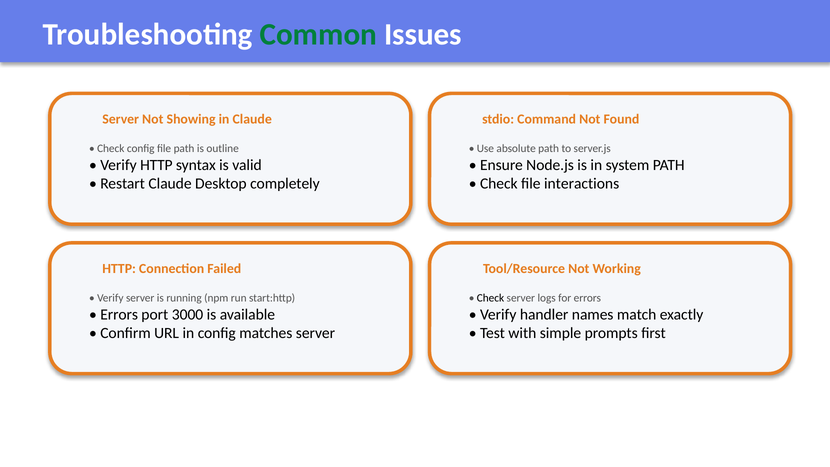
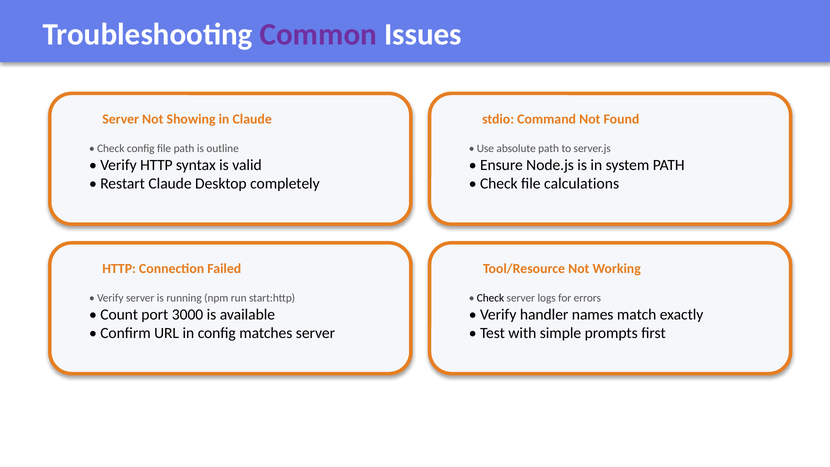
Common colour: green -> purple
interactions: interactions -> calculations
Errors at (119, 314): Errors -> Count
